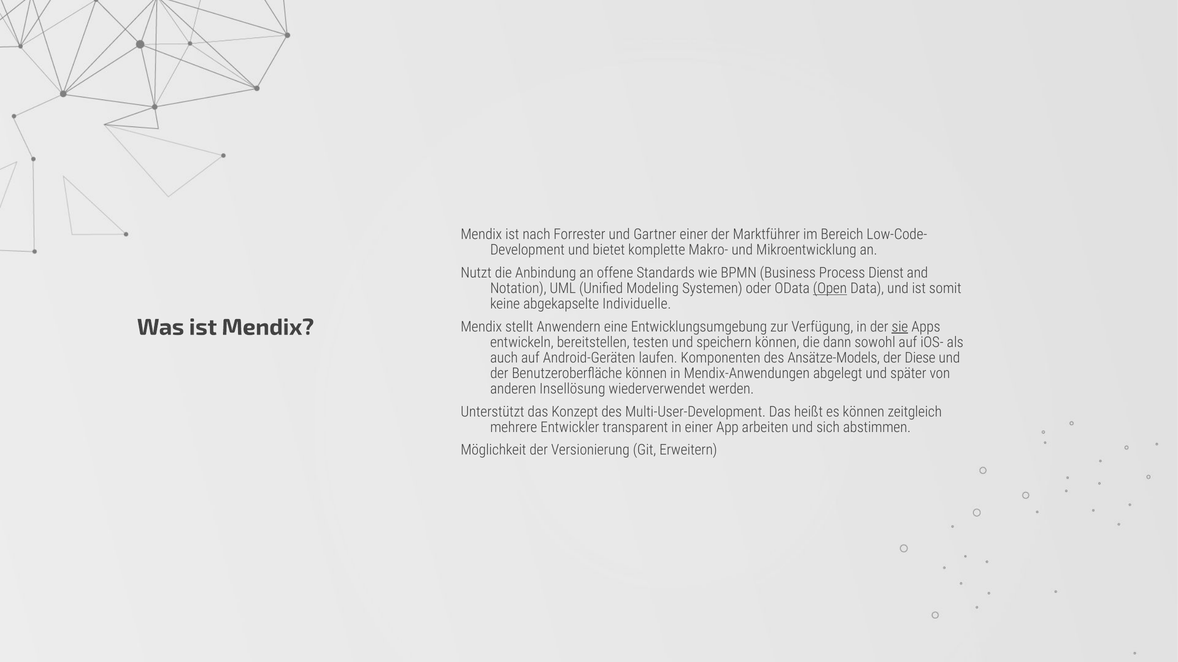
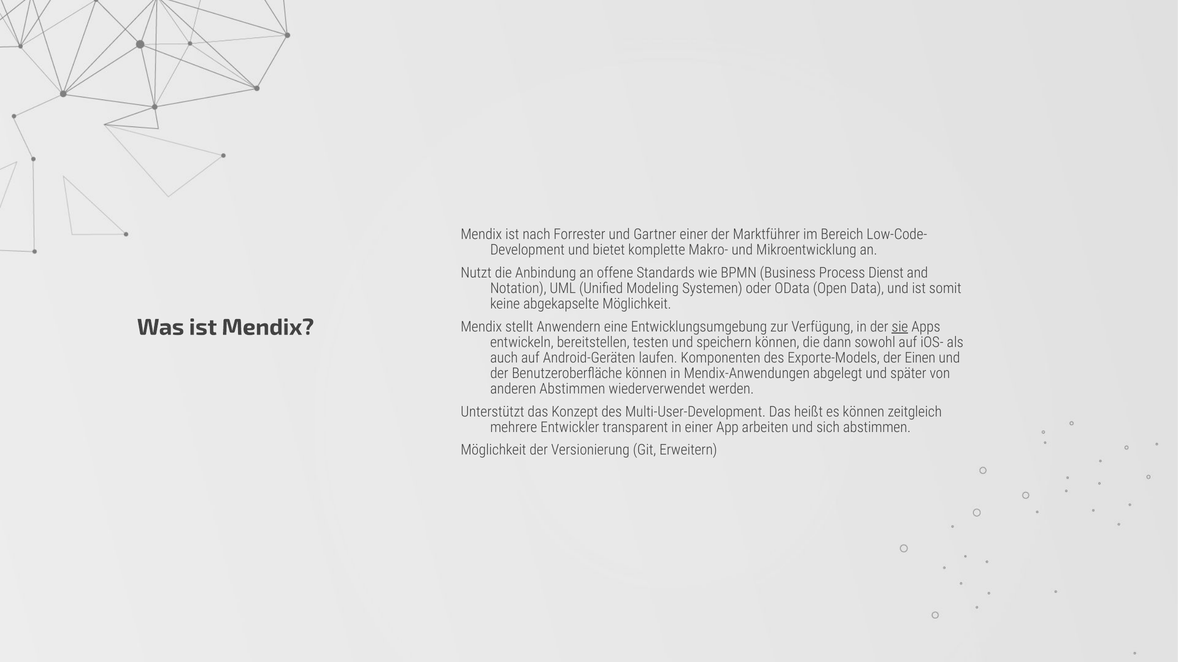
Open underline: present -> none
abgekapselte Individuelle: Individuelle -> Möglichkeit
Ansätze-Models: Ansätze-Models -> Exporte-Models
Diese: Diese -> Einen
anderen Insellösung: Insellösung -> Abstimmen
